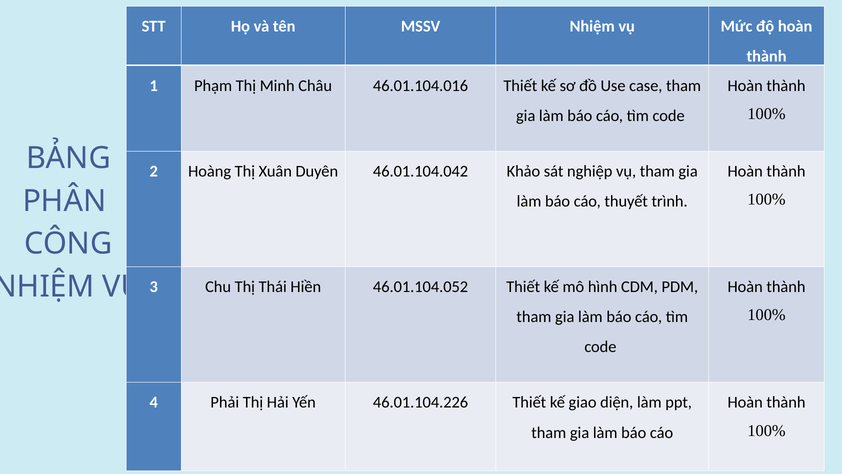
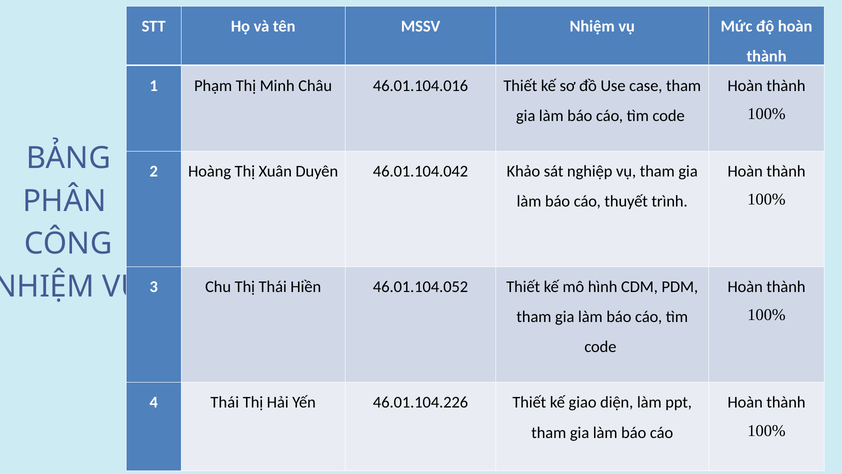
4 Phải: Phải -> Thái
